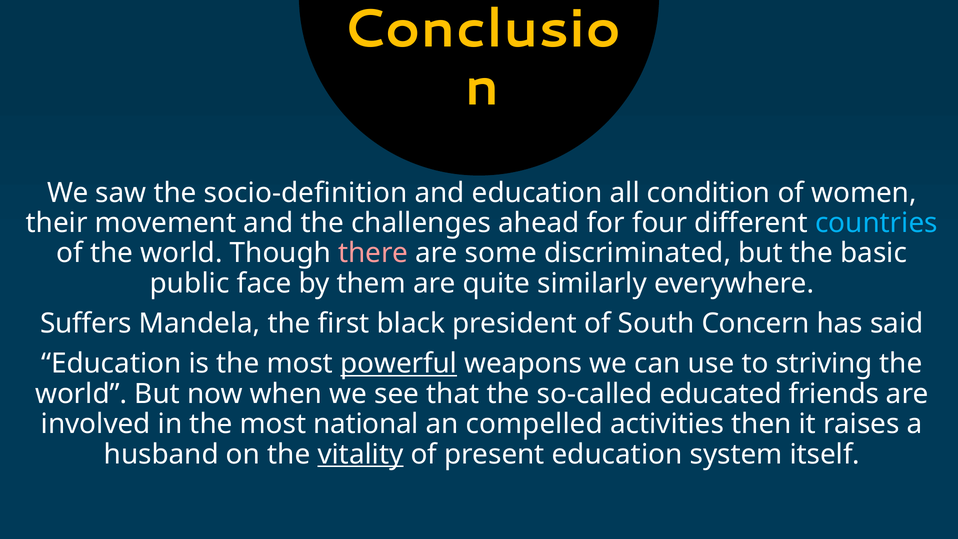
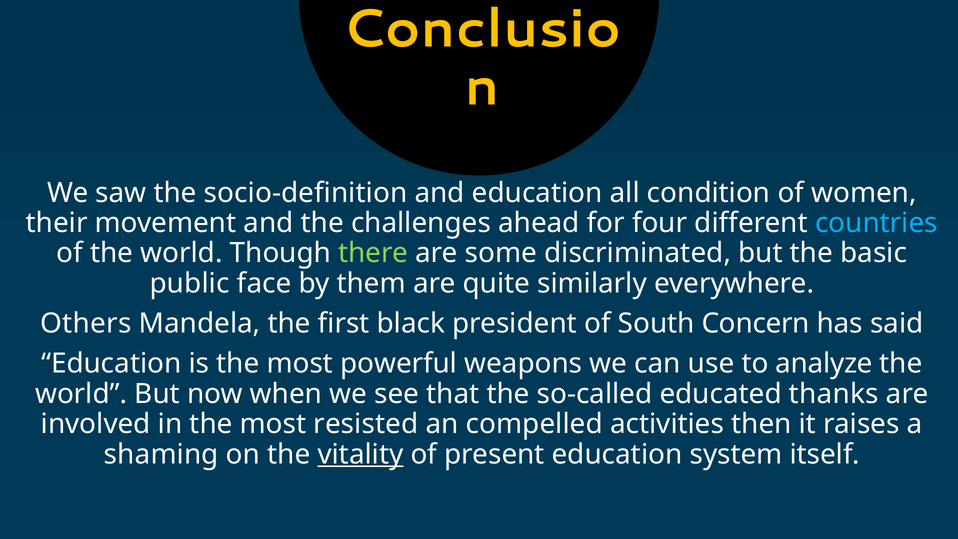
there colour: pink -> light green
Suffers: Suffers -> Others
powerful underline: present -> none
striving: striving -> analyze
friends: friends -> thanks
national: national -> resisted
husband: husband -> shaming
